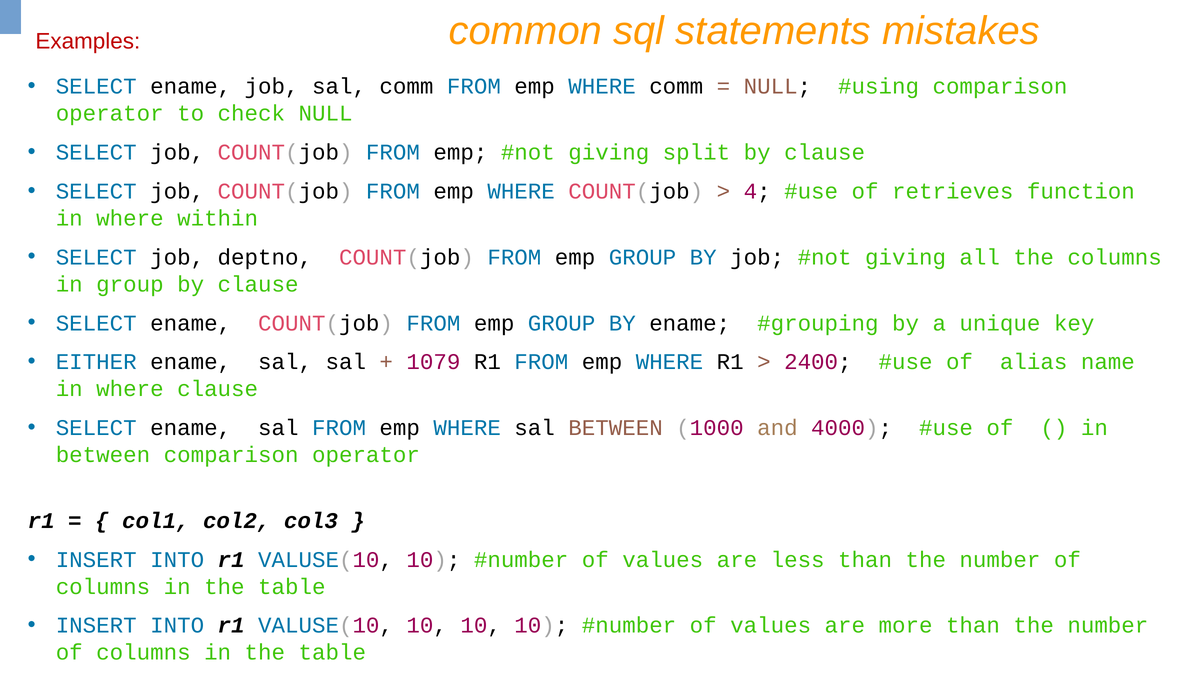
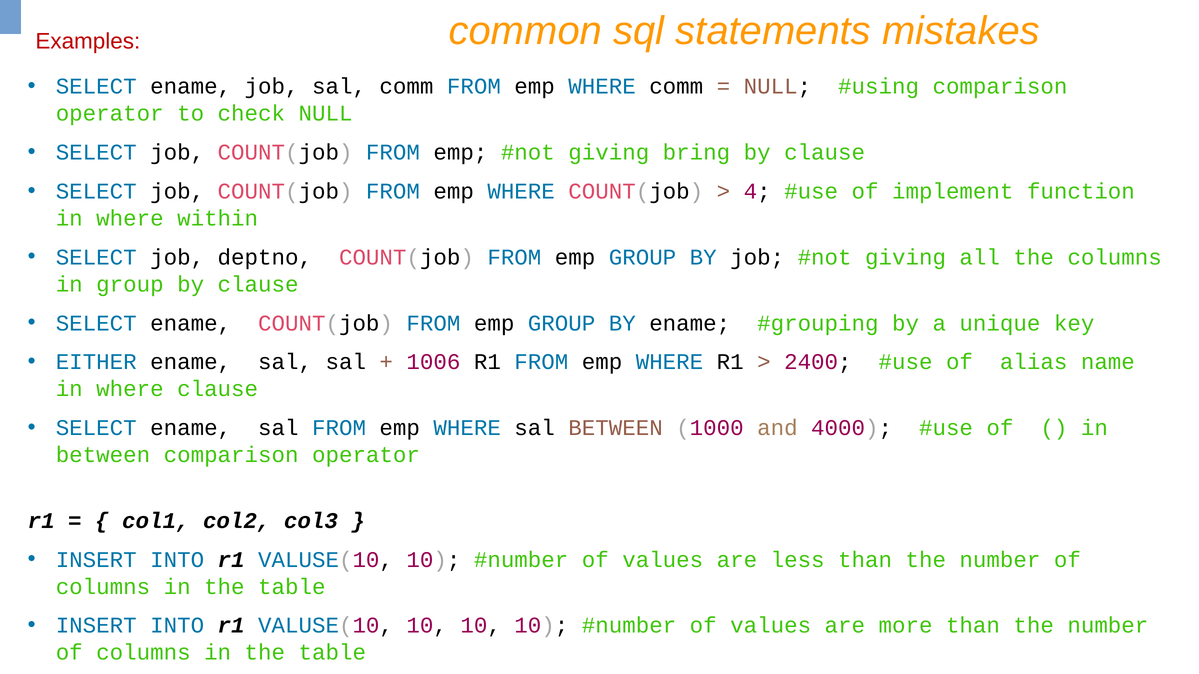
split: split -> bring
retrieves: retrieves -> implement
1079: 1079 -> 1006
